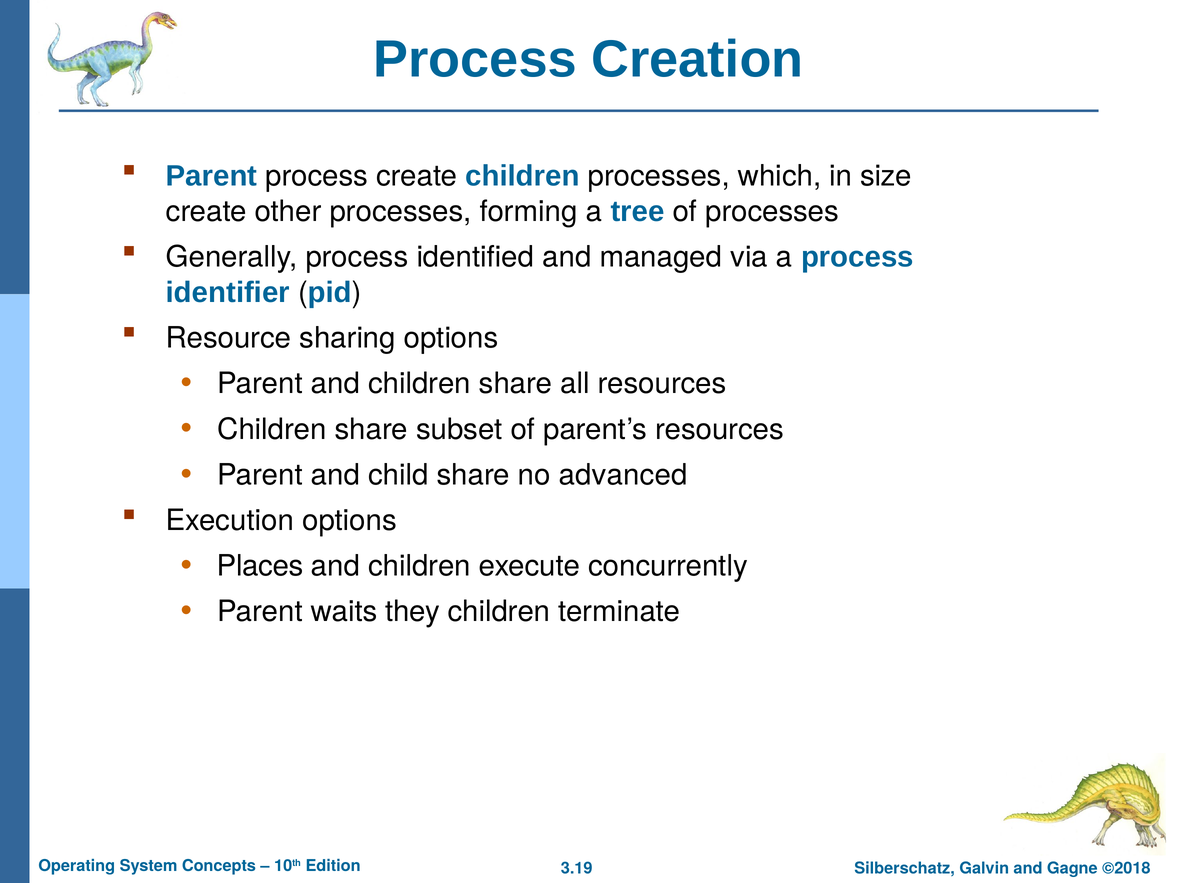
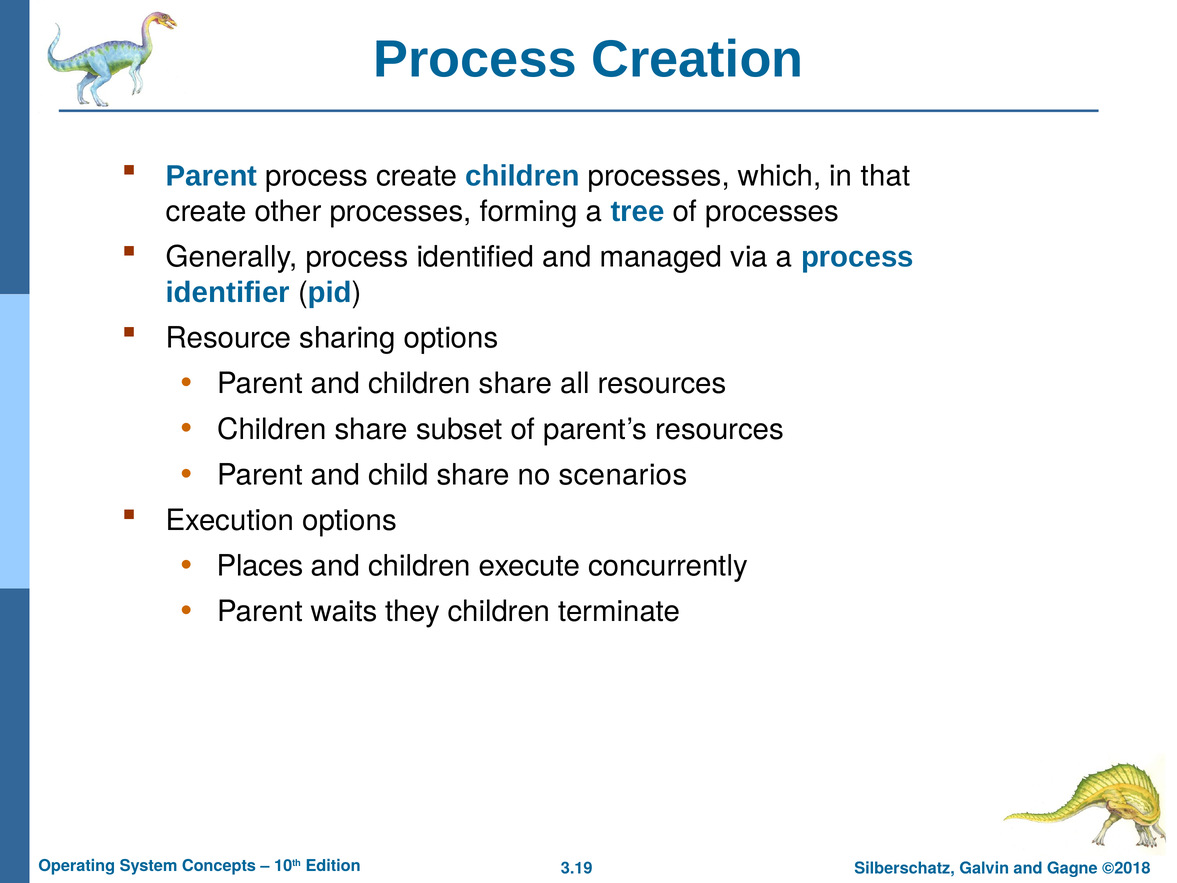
size: size -> that
advanced: advanced -> scenarios
